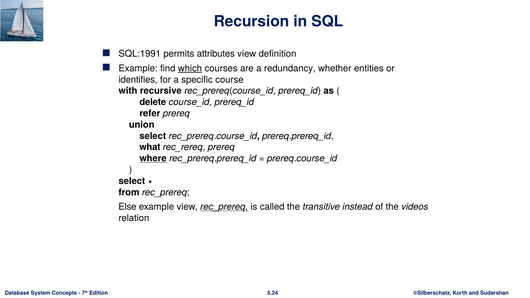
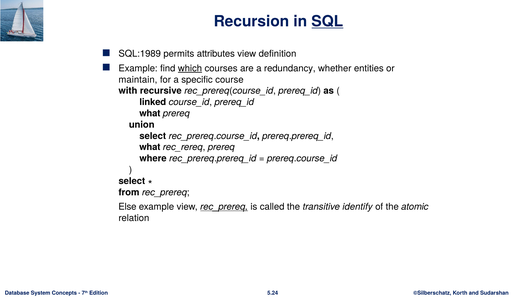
SQL underline: none -> present
SQL:1991: SQL:1991 -> SQL:1989
identifies: identifies -> maintain
delete: delete -> linked
refer at (150, 113): refer -> what
where underline: present -> none
instead: instead -> identify
videos: videos -> atomic
